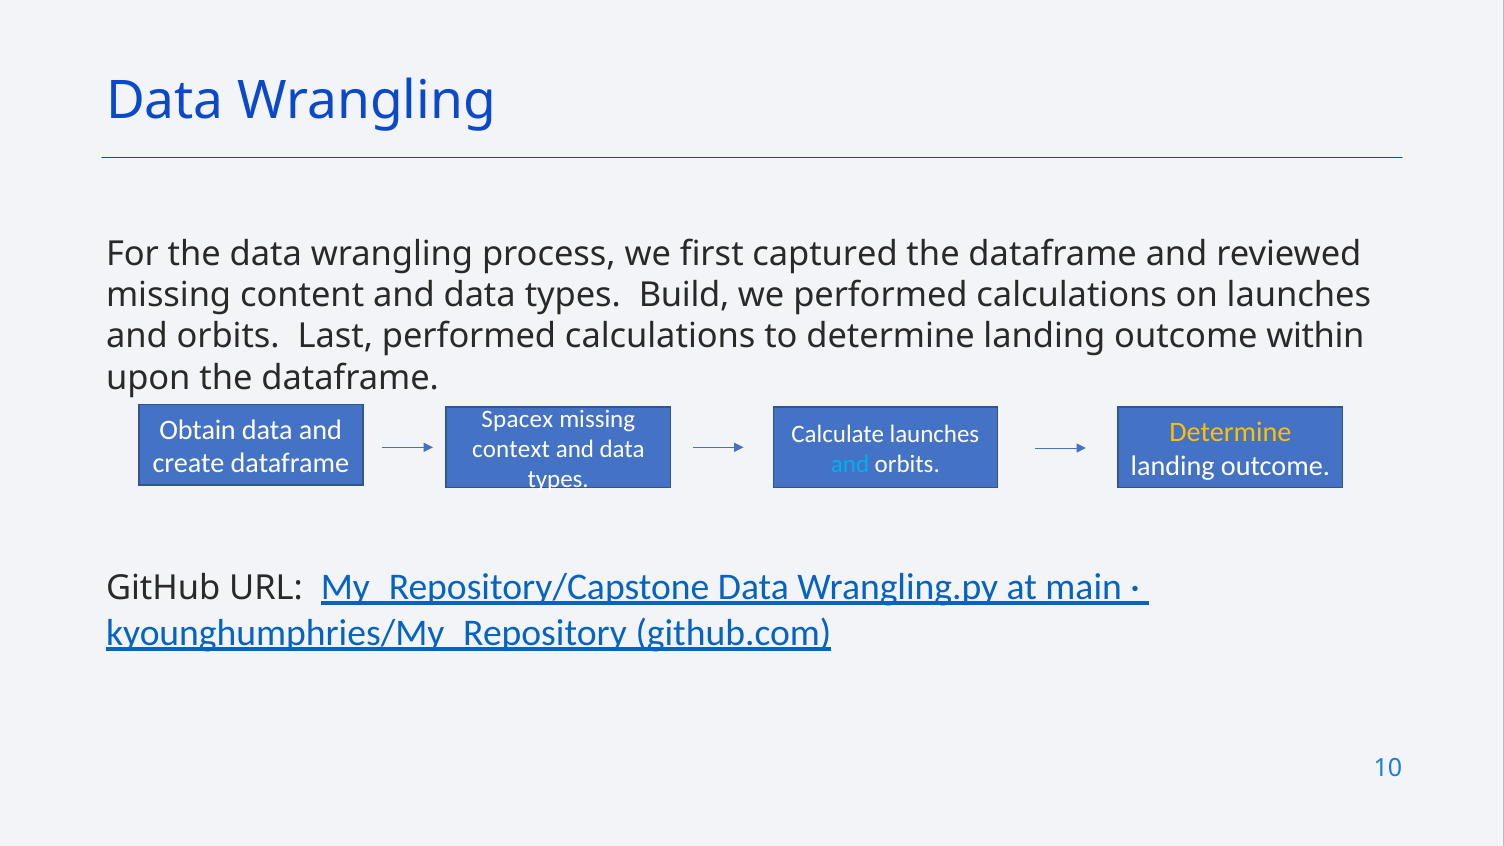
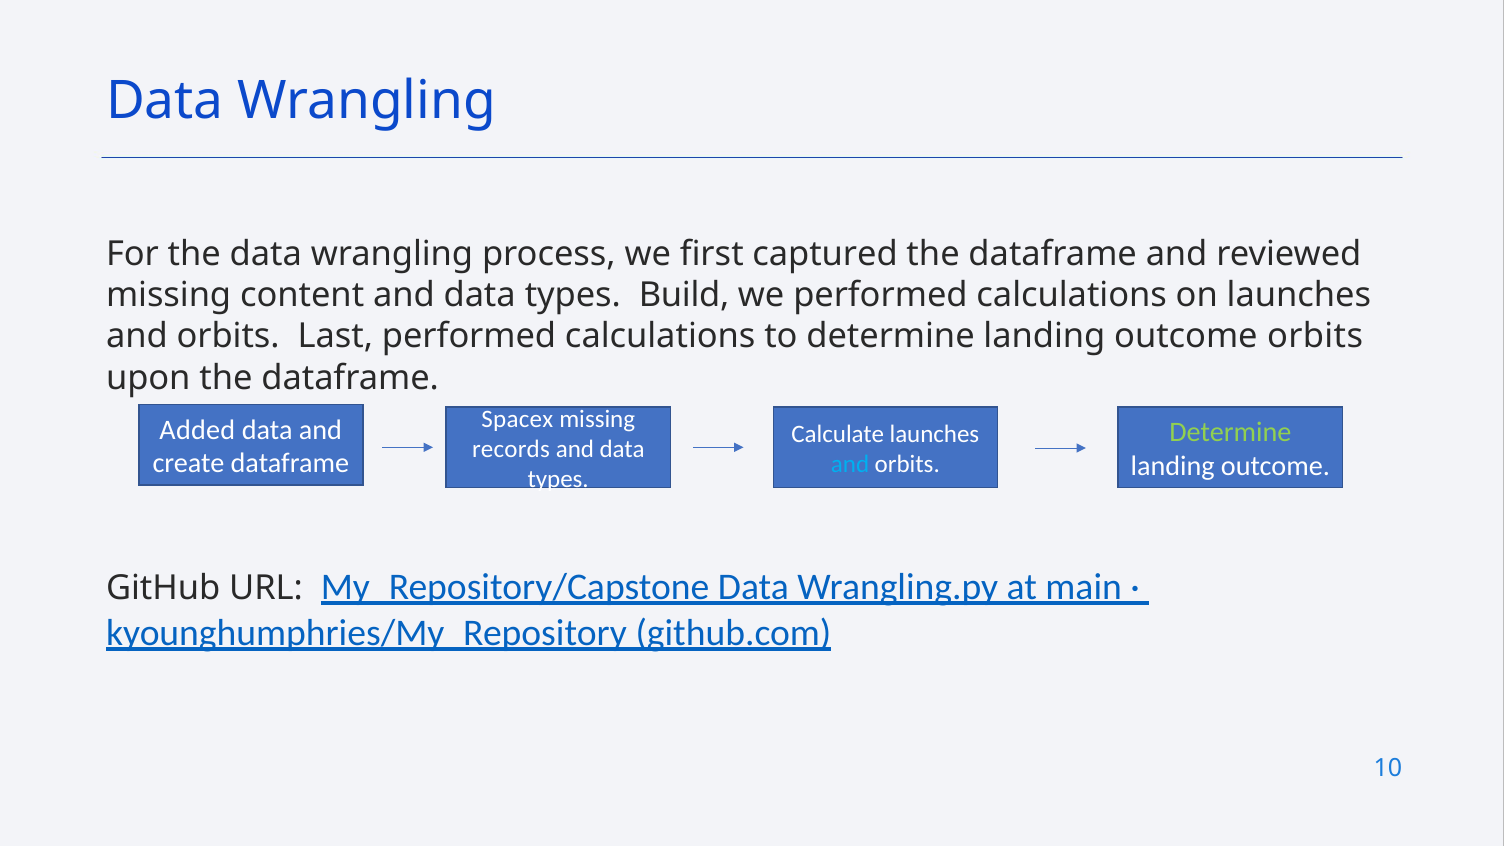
outcome within: within -> orbits
Obtain: Obtain -> Added
Determine at (1230, 432) colour: yellow -> light green
context: context -> records
